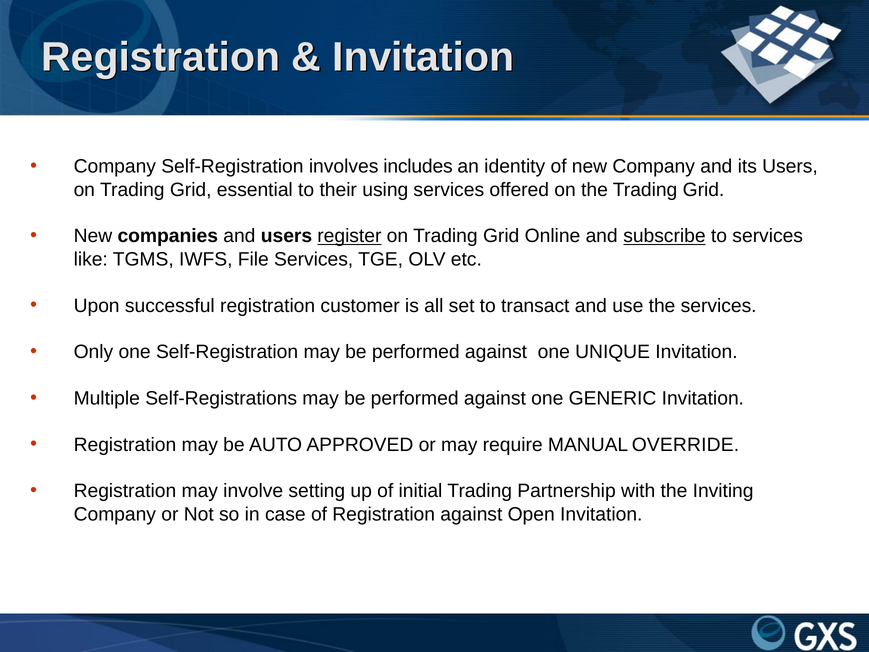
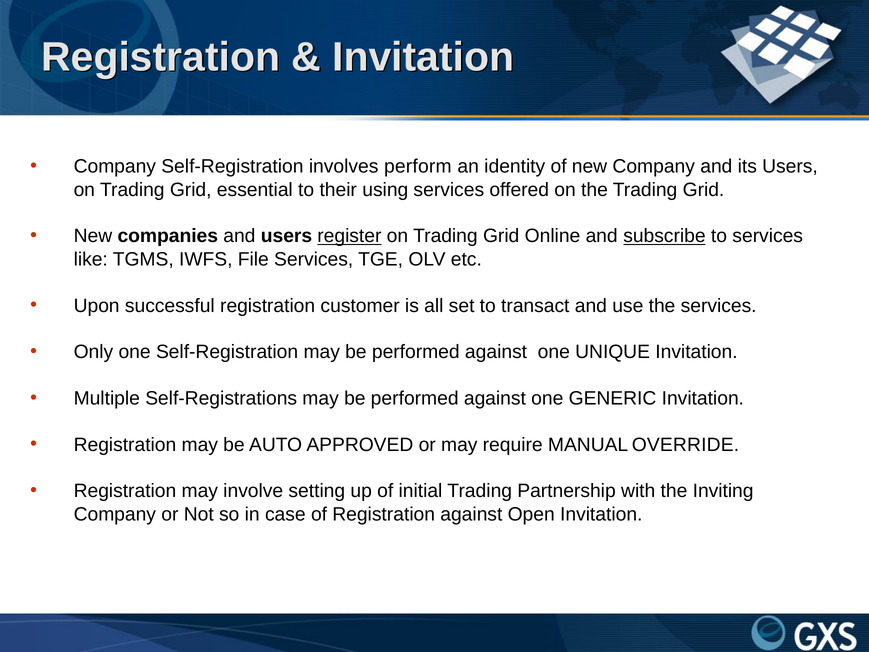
includes: includes -> perform
